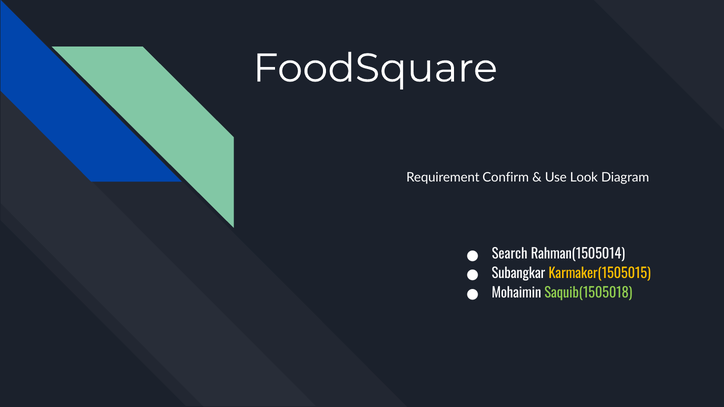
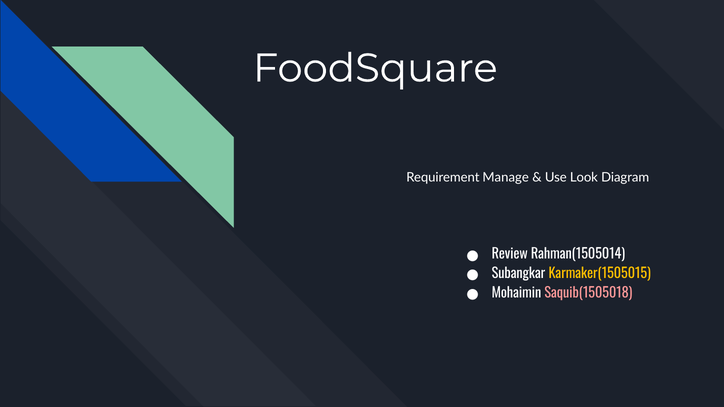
Confirm: Confirm -> Manage
Search: Search -> Review
Saquib(1505018 colour: light green -> pink
